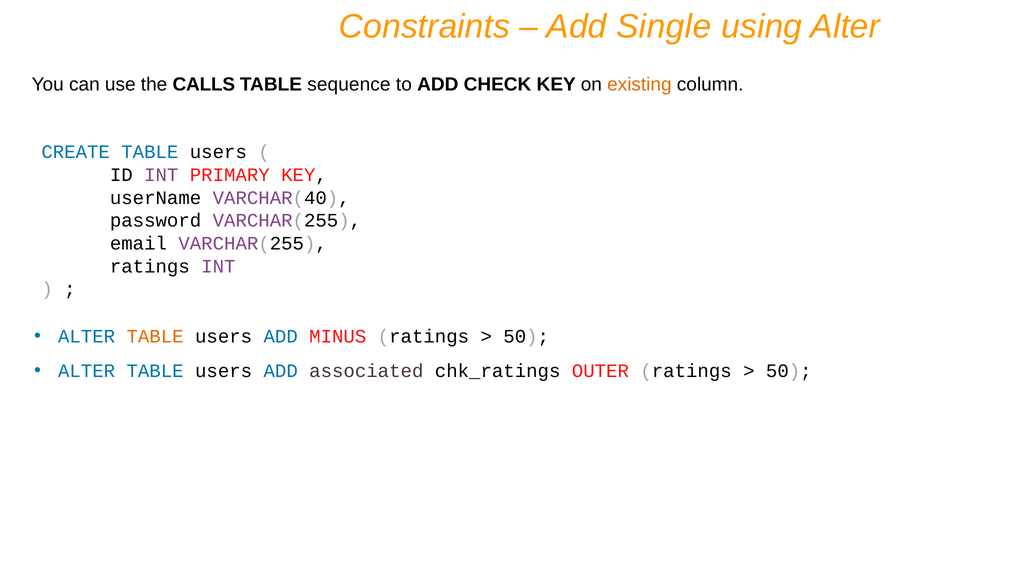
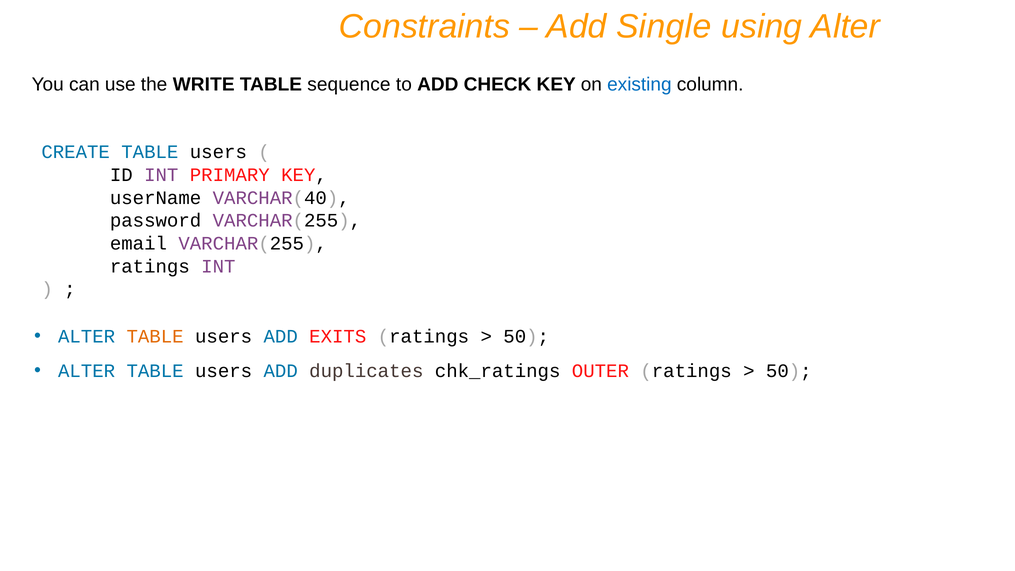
CALLS: CALLS -> WRITE
existing colour: orange -> blue
MINUS: MINUS -> EXITS
associated: associated -> duplicates
